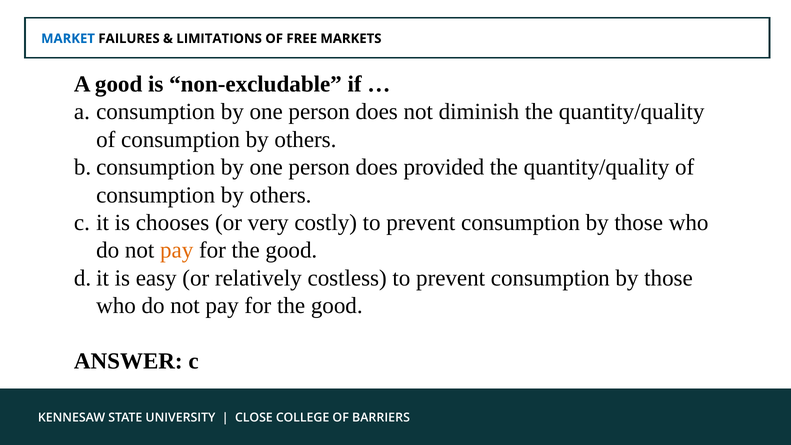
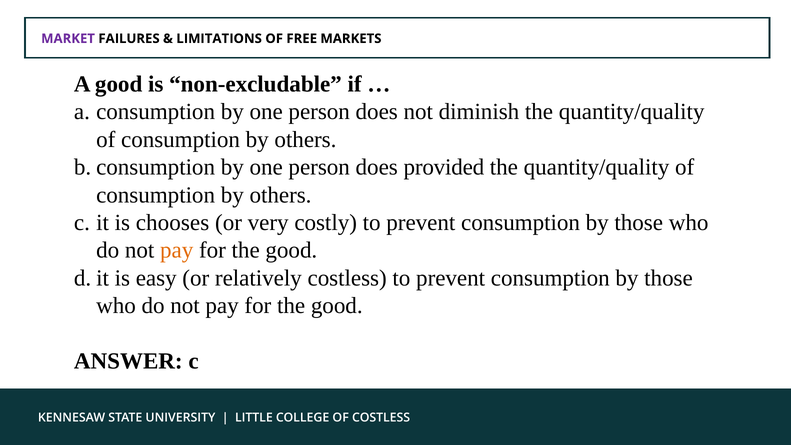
MARKET colour: blue -> purple
CLOSE: CLOSE -> LITTLE
OF BARRIERS: BARRIERS -> COSTLESS
